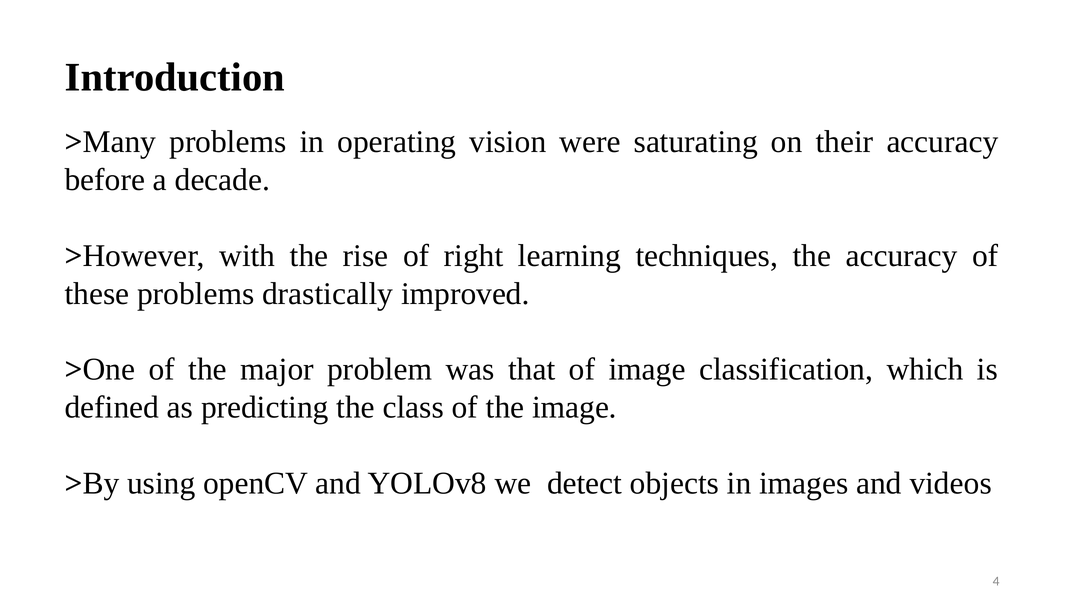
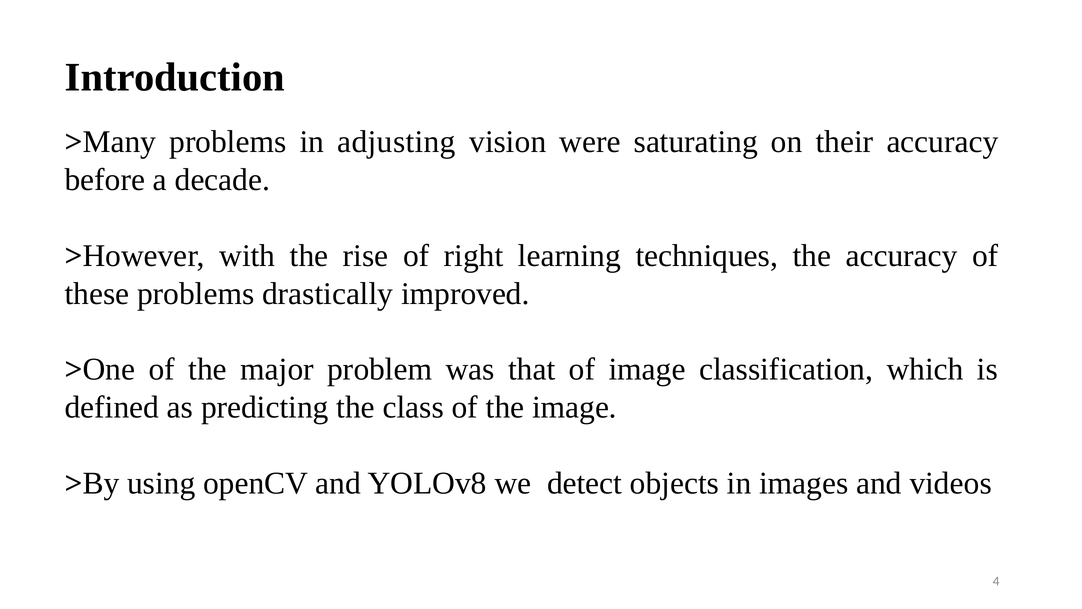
operating: operating -> adjusting
